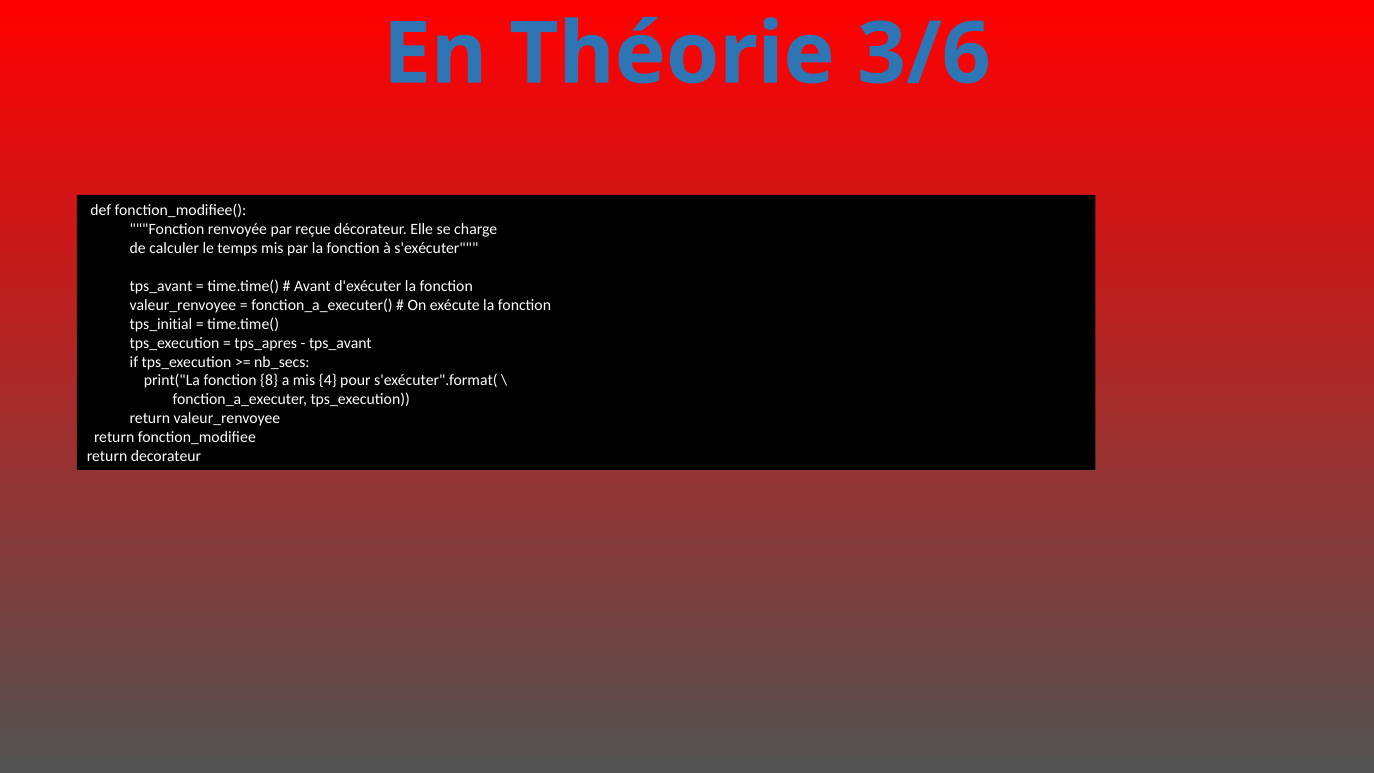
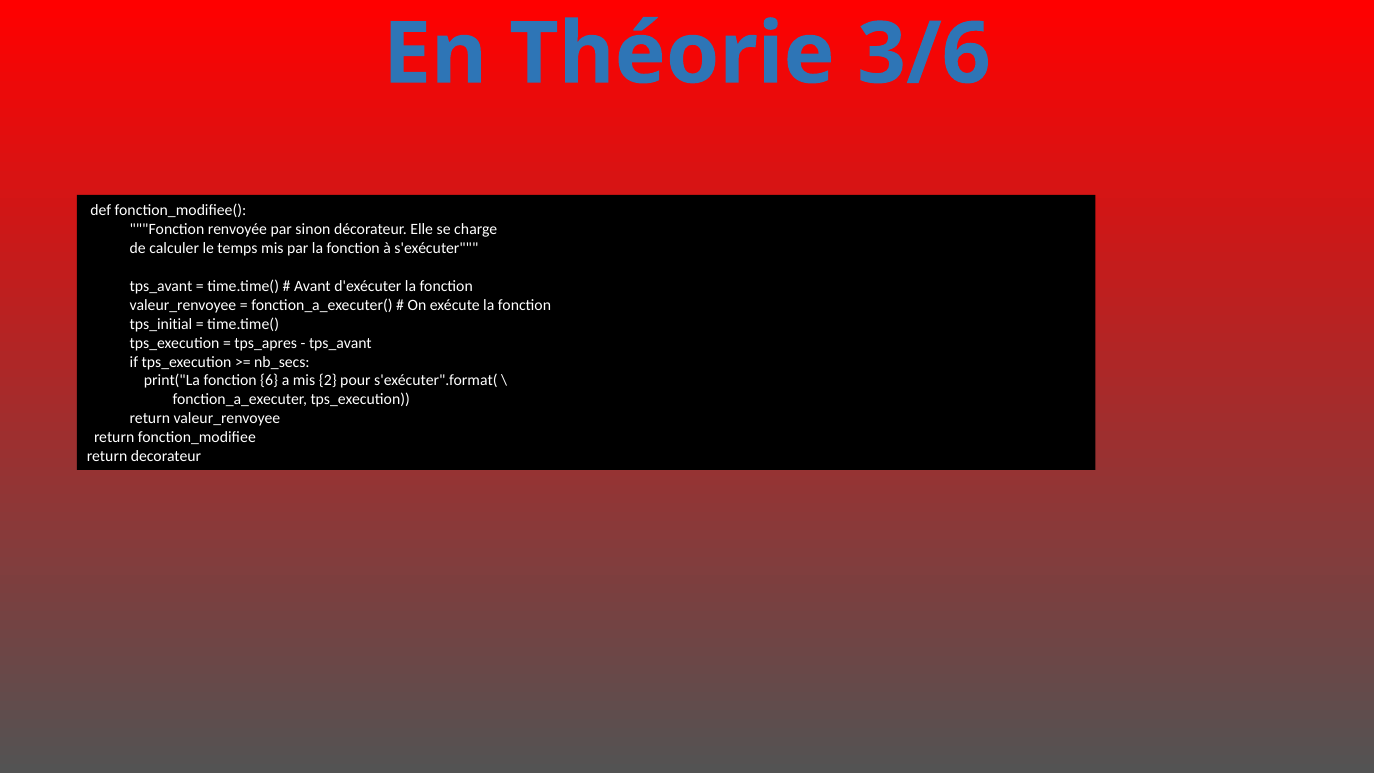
reçue: reçue -> sinon
8: 8 -> 6
4: 4 -> 2
